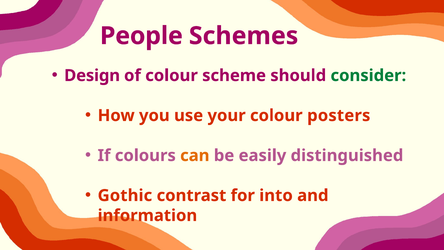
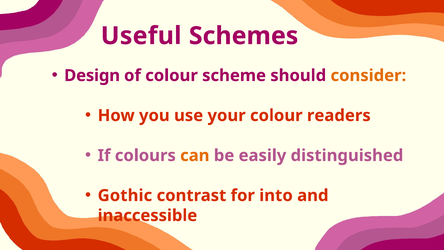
People: People -> Useful
consider colour: green -> orange
posters: posters -> readers
information: information -> inaccessible
